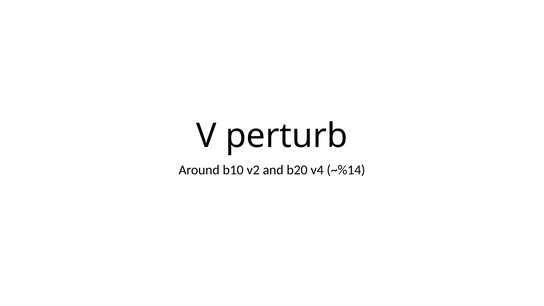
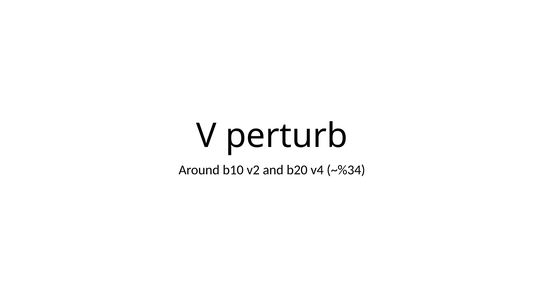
~%14: ~%14 -> ~%34
